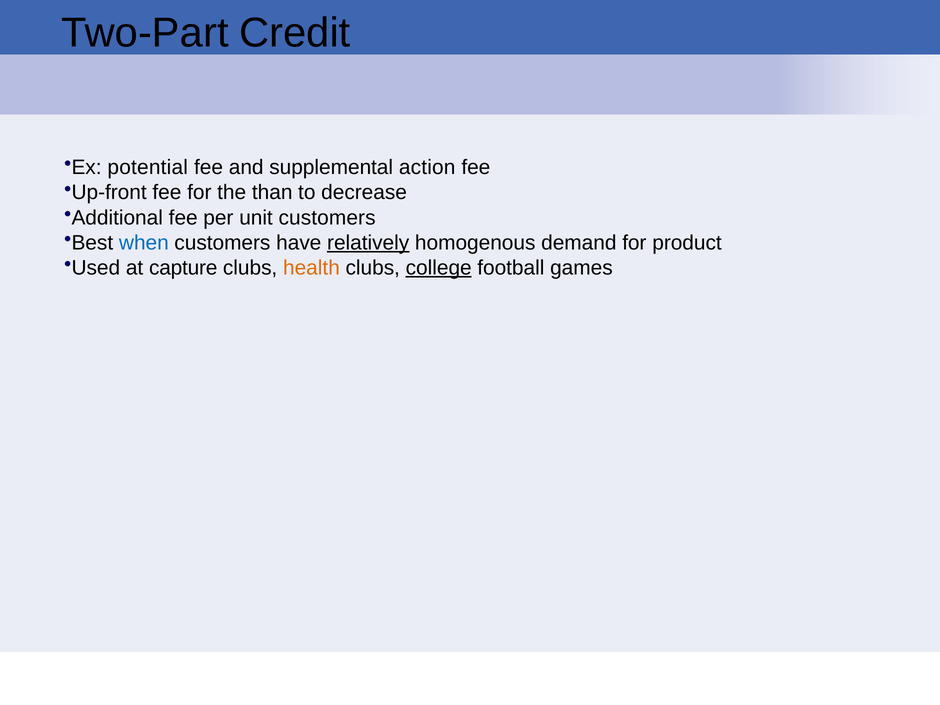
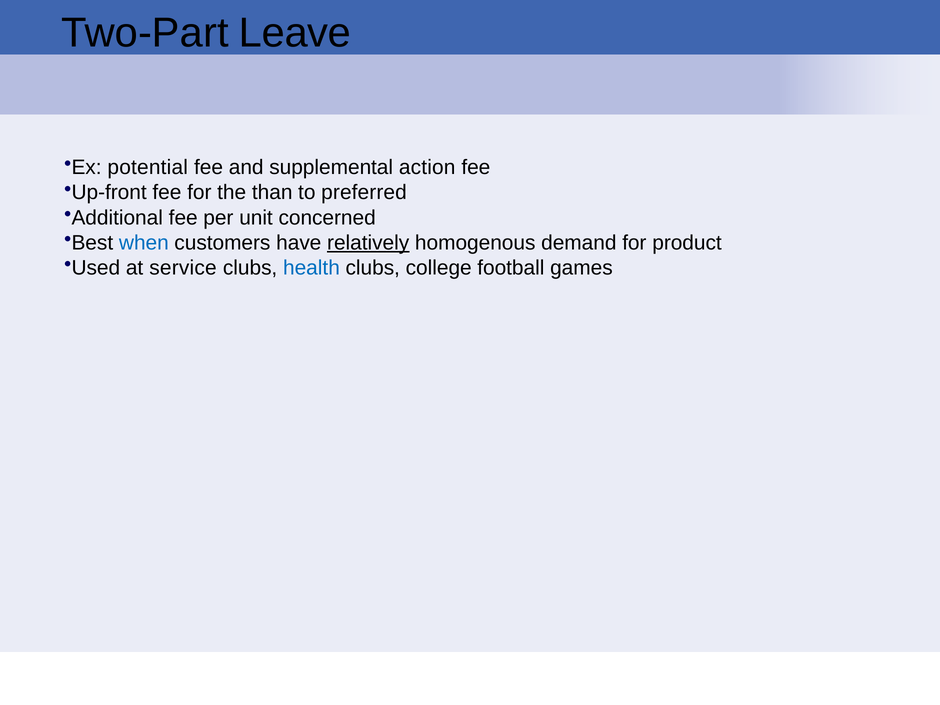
Credit: Credit -> Leave
decrease: decrease -> preferred
unit customers: customers -> concerned
capture: capture -> service
health colour: orange -> blue
college underline: present -> none
